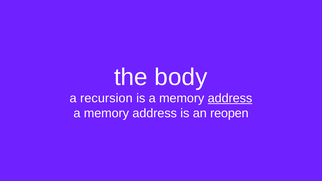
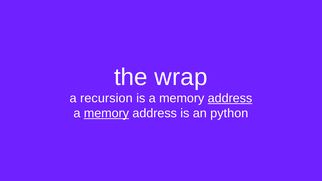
body: body -> wrap
memory at (106, 113) underline: none -> present
reopen: reopen -> python
